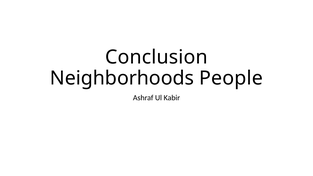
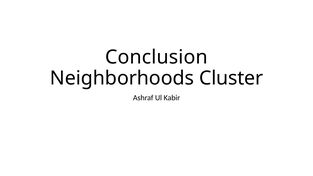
People: People -> Cluster
